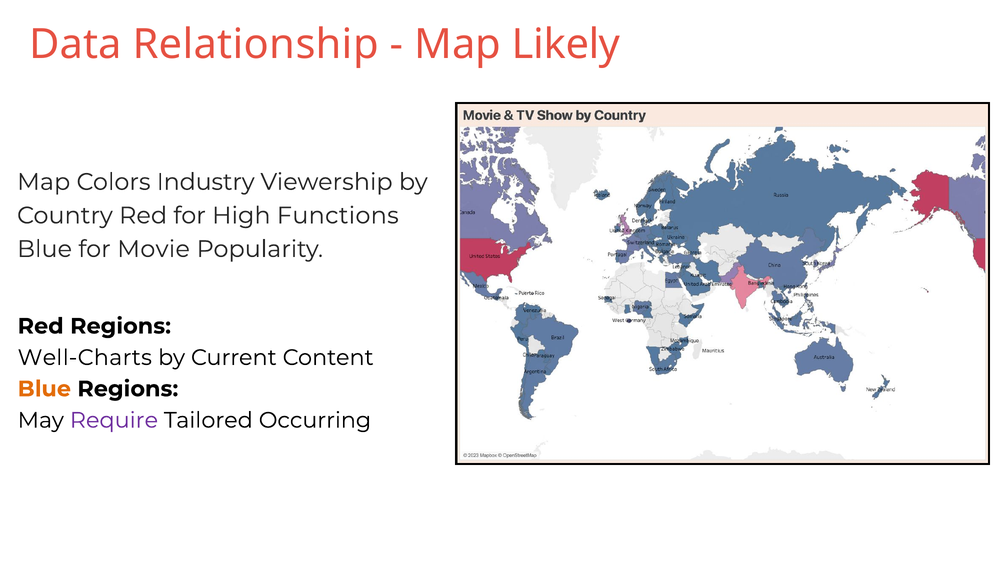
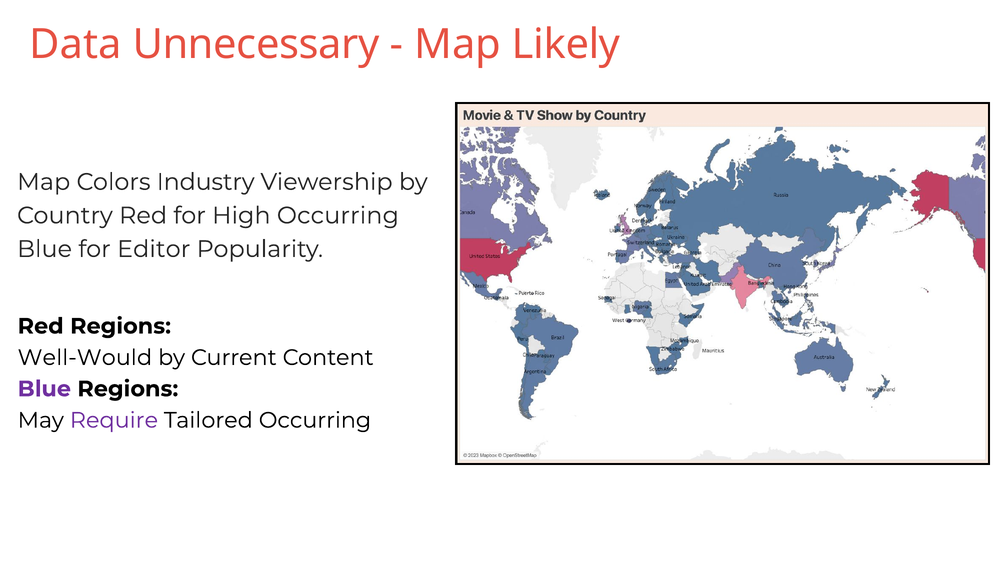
Relationship: Relationship -> Unnecessary
High Functions: Functions -> Occurring
Movie: Movie -> Editor
Well-Charts: Well-Charts -> Well-Would
Blue at (44, 389) colour: orange -> purple
